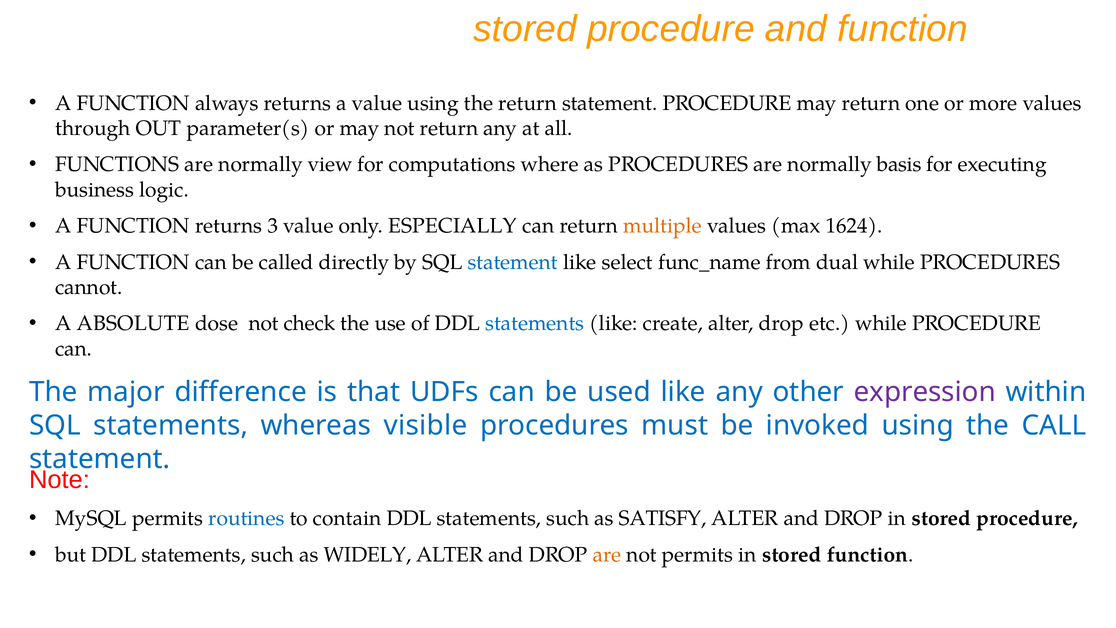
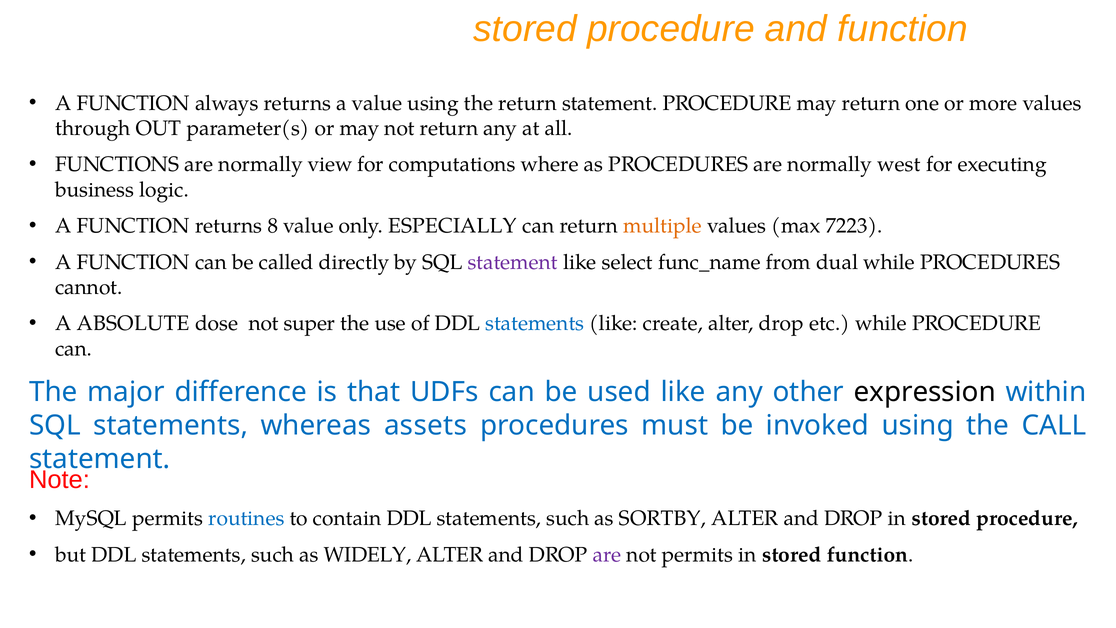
basis: basis -> west
3: 3 -> 8
1624: 1624 -> 7223
statement at (513, 262) colour: blue -> purple
check: check -> super
expression colour: purple -> black
visible: visible -> assets
SATISFY: SATISFY -> SORTBY
are at (607, 554) colour: orange -> purple
